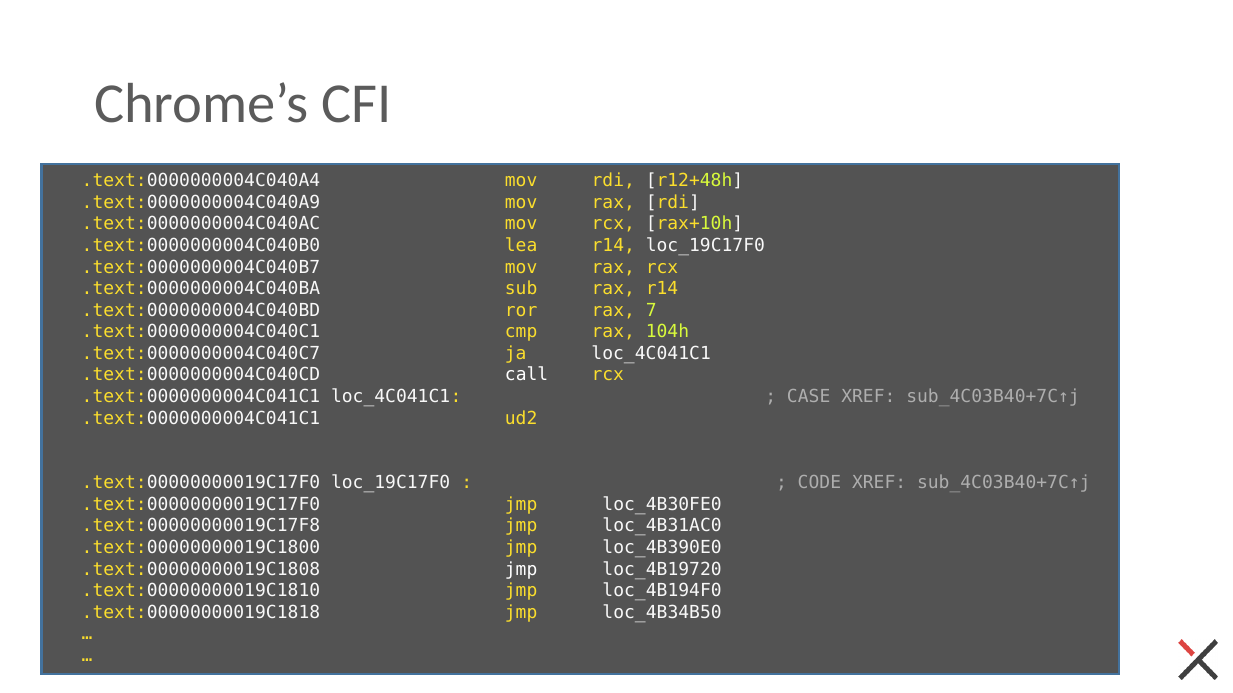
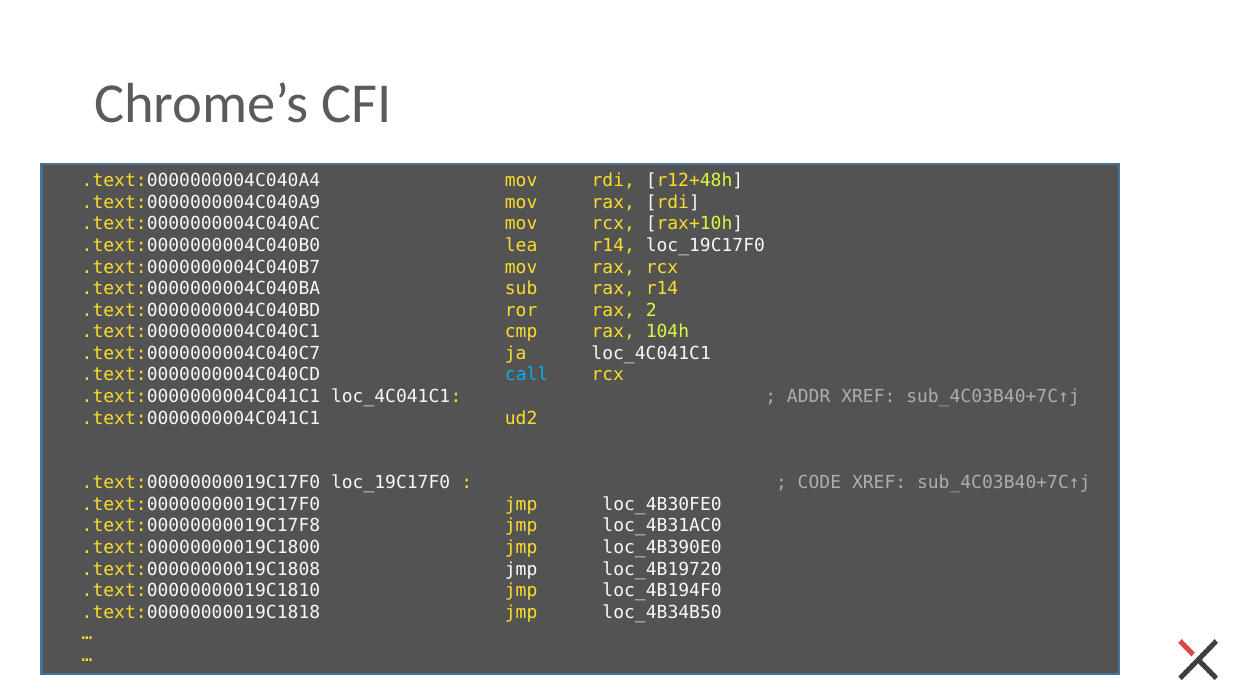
7: 7 -> 2
call colour: white -> light blue
CASE: CASE -> ADDR
